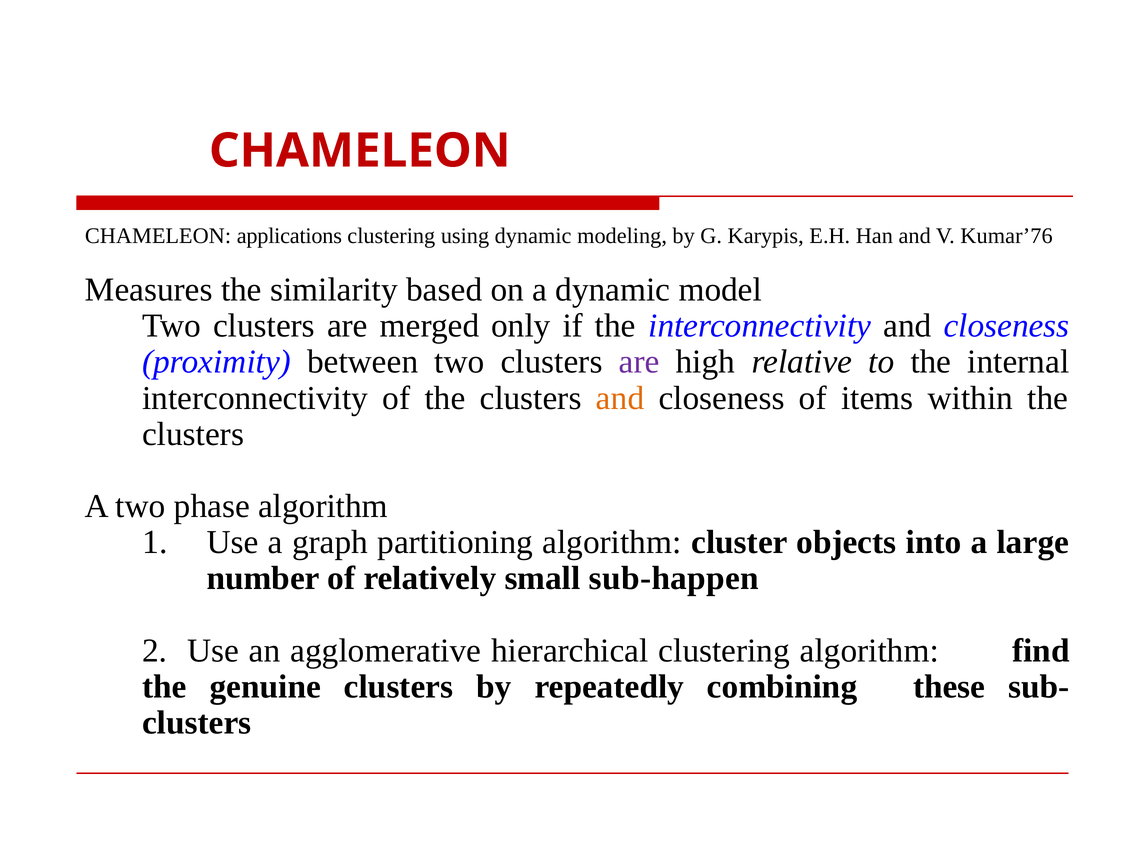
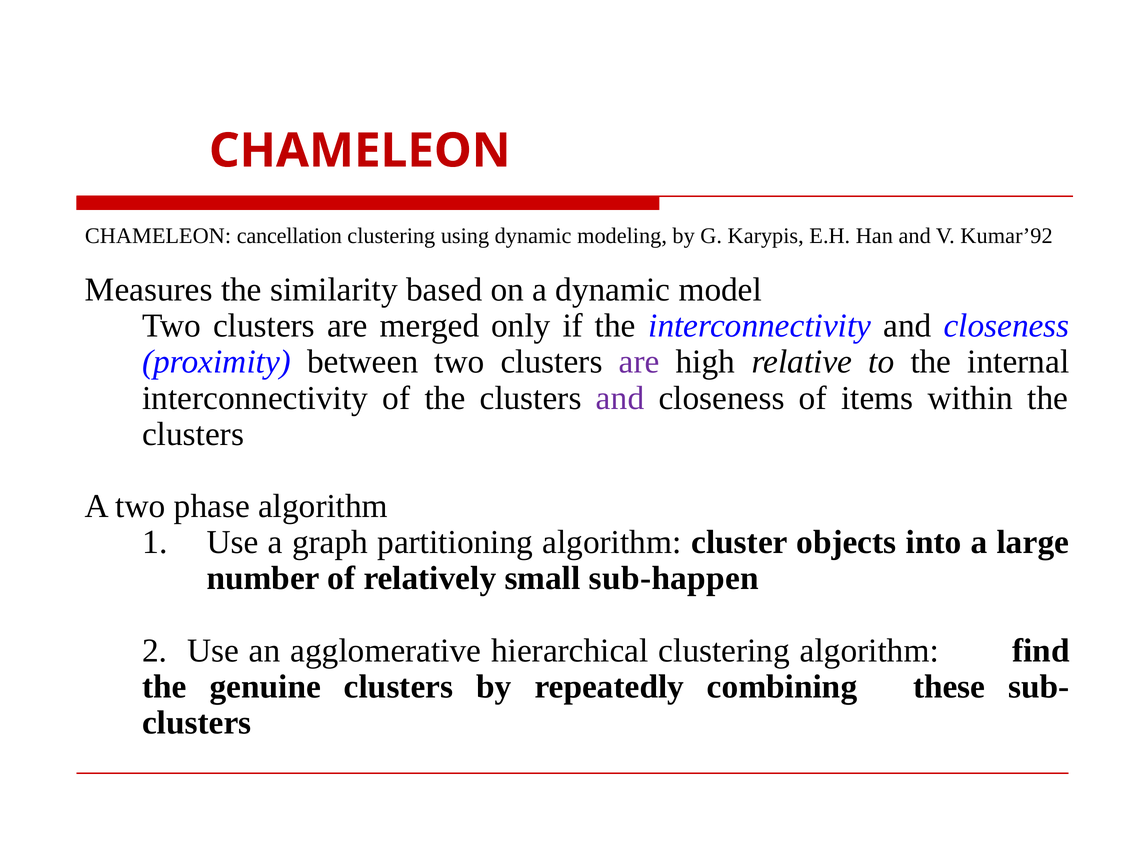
applications: applications -> cancellation
Kumar’76: Kumar’76 -> Kumar’92
and at (620, 398) colour: orange -> purple
